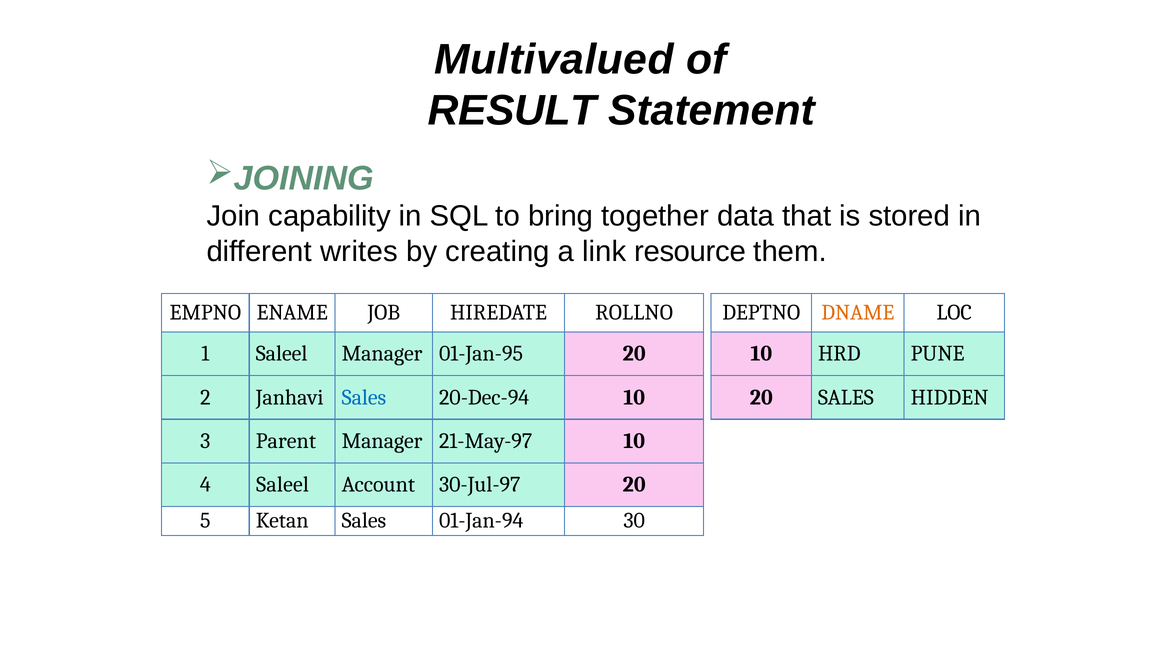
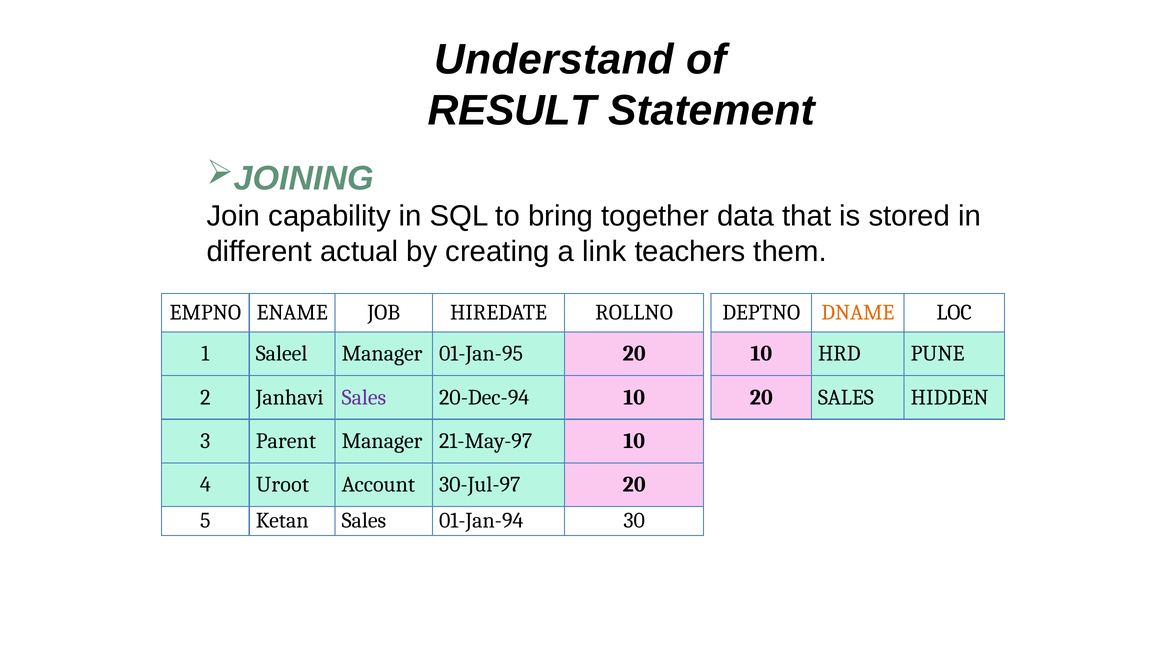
Multivalued: Multivalued -> Understand
writes: writes -> actual
resource: resource -> teachers
Sales at (364, 397) colour: blue -> purple
4 Saleel: Saleel -> Uroot
